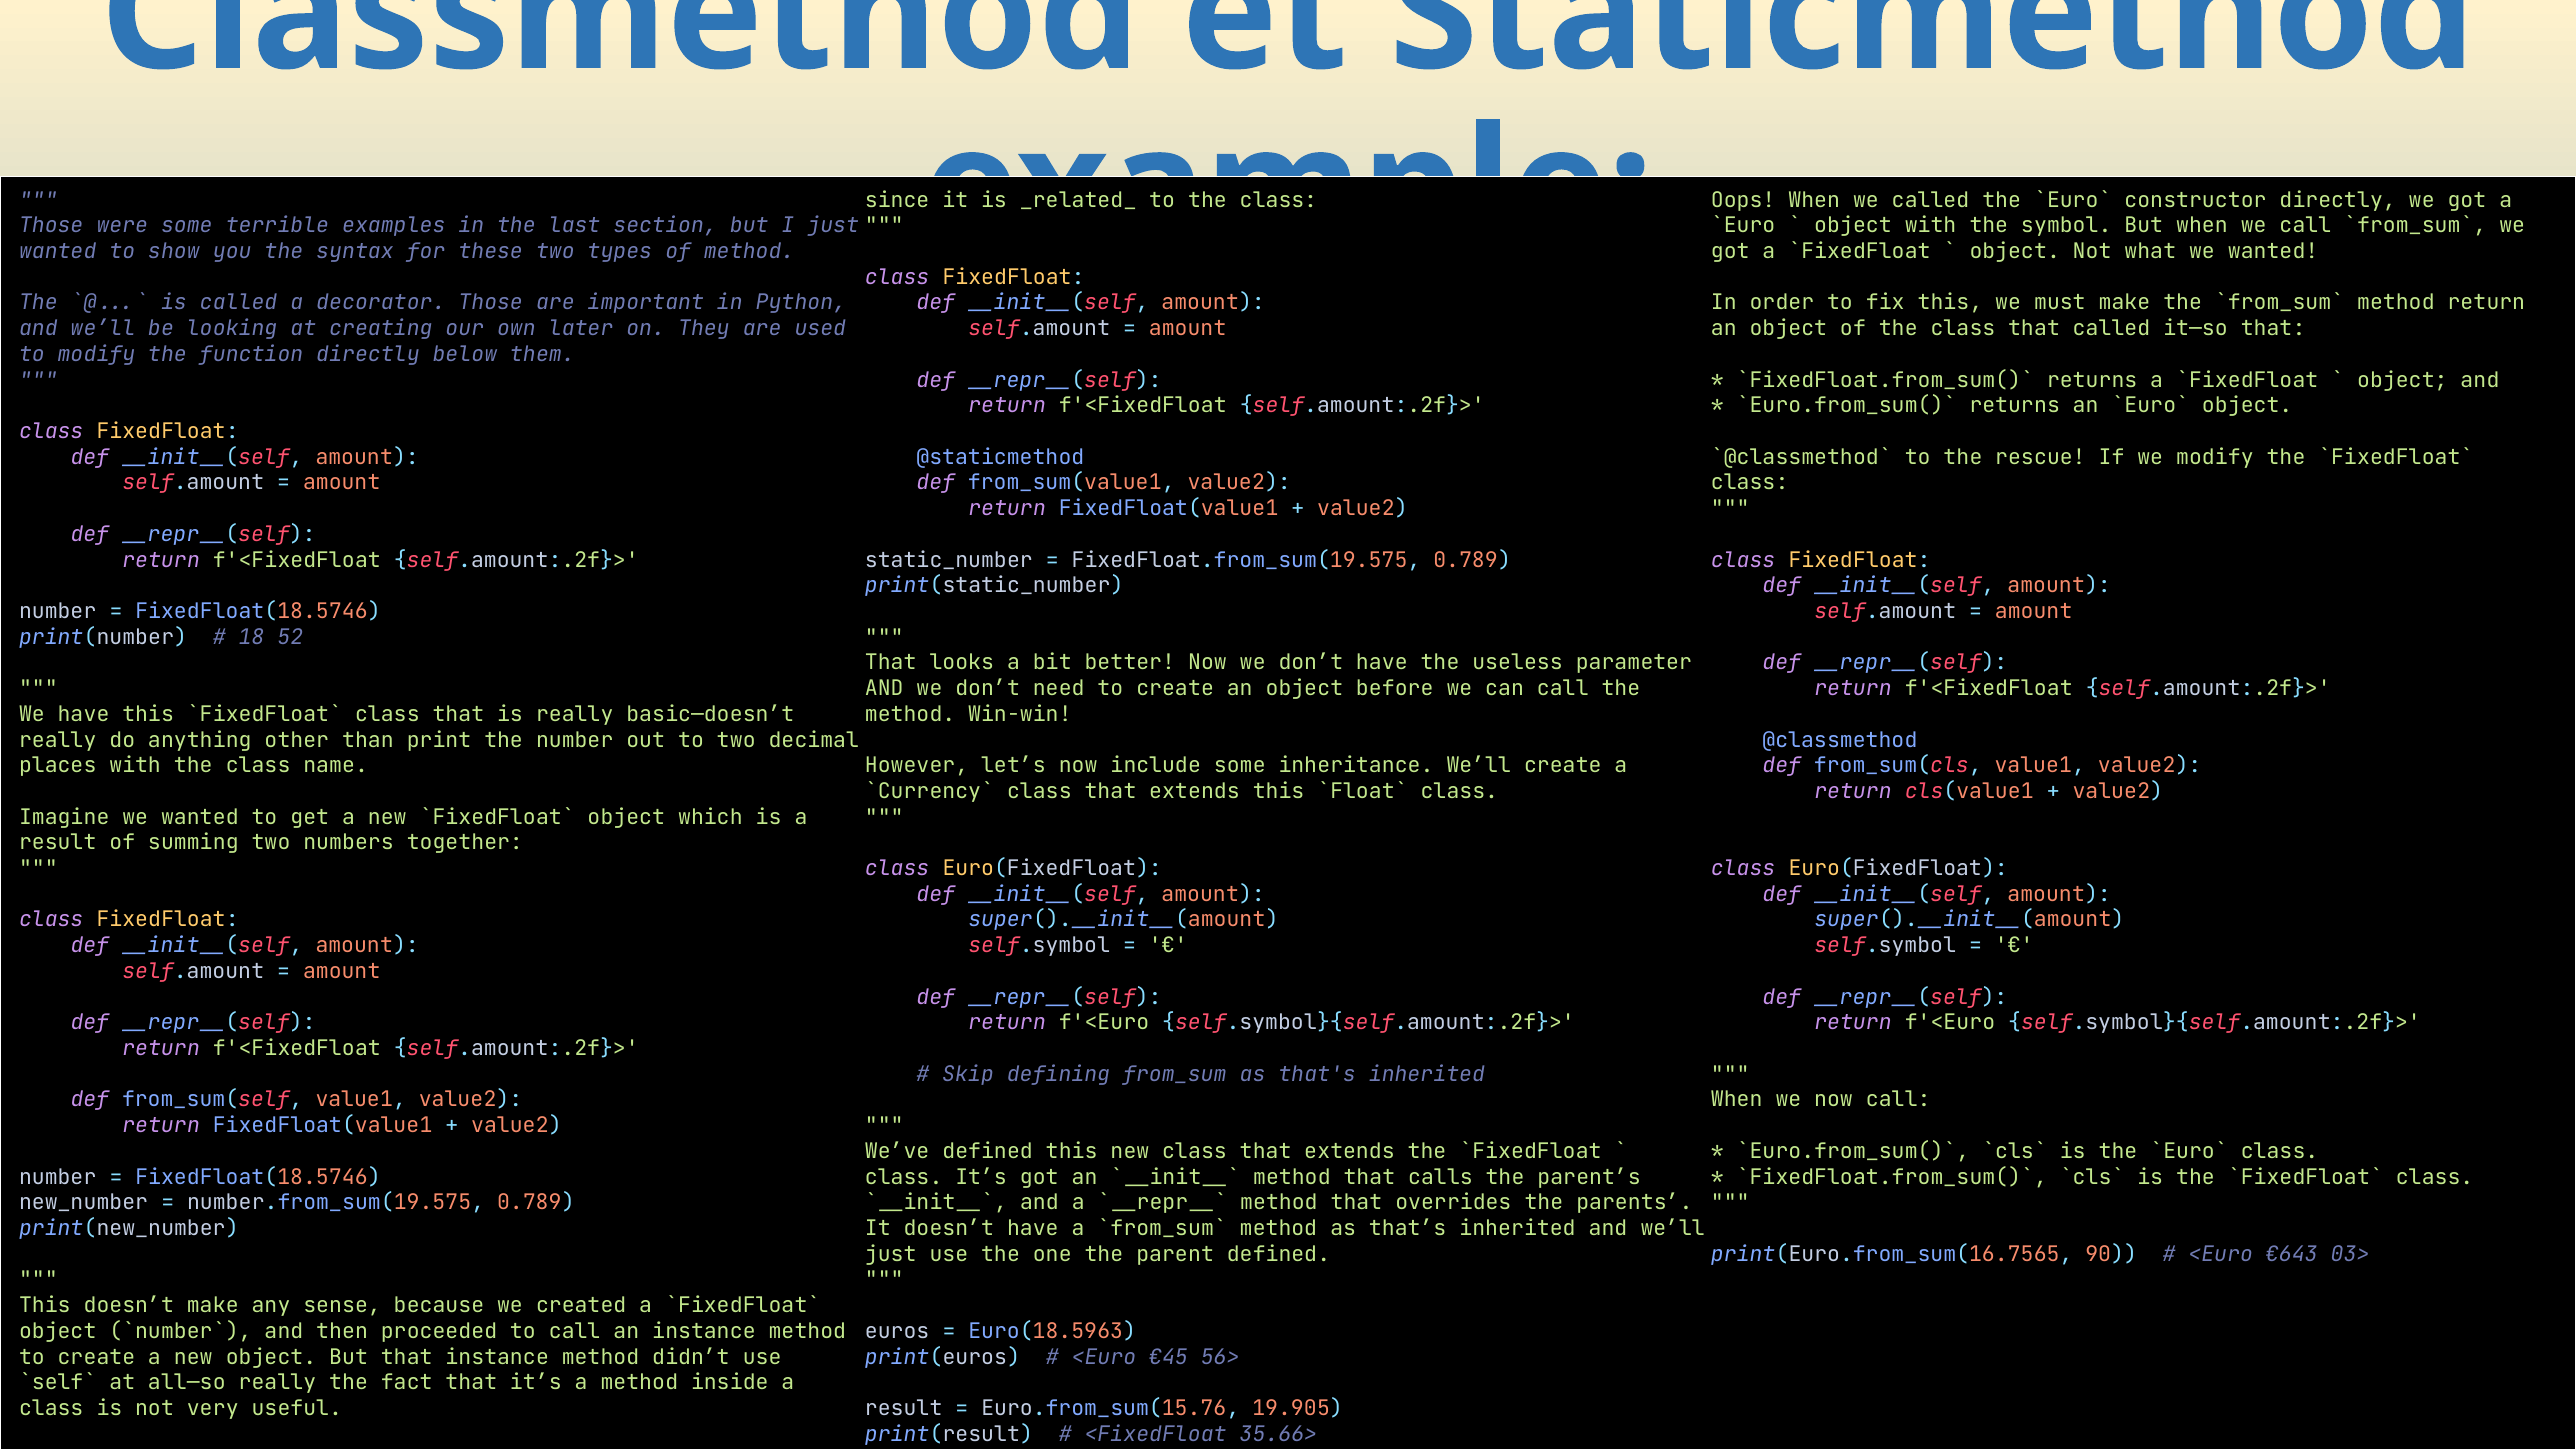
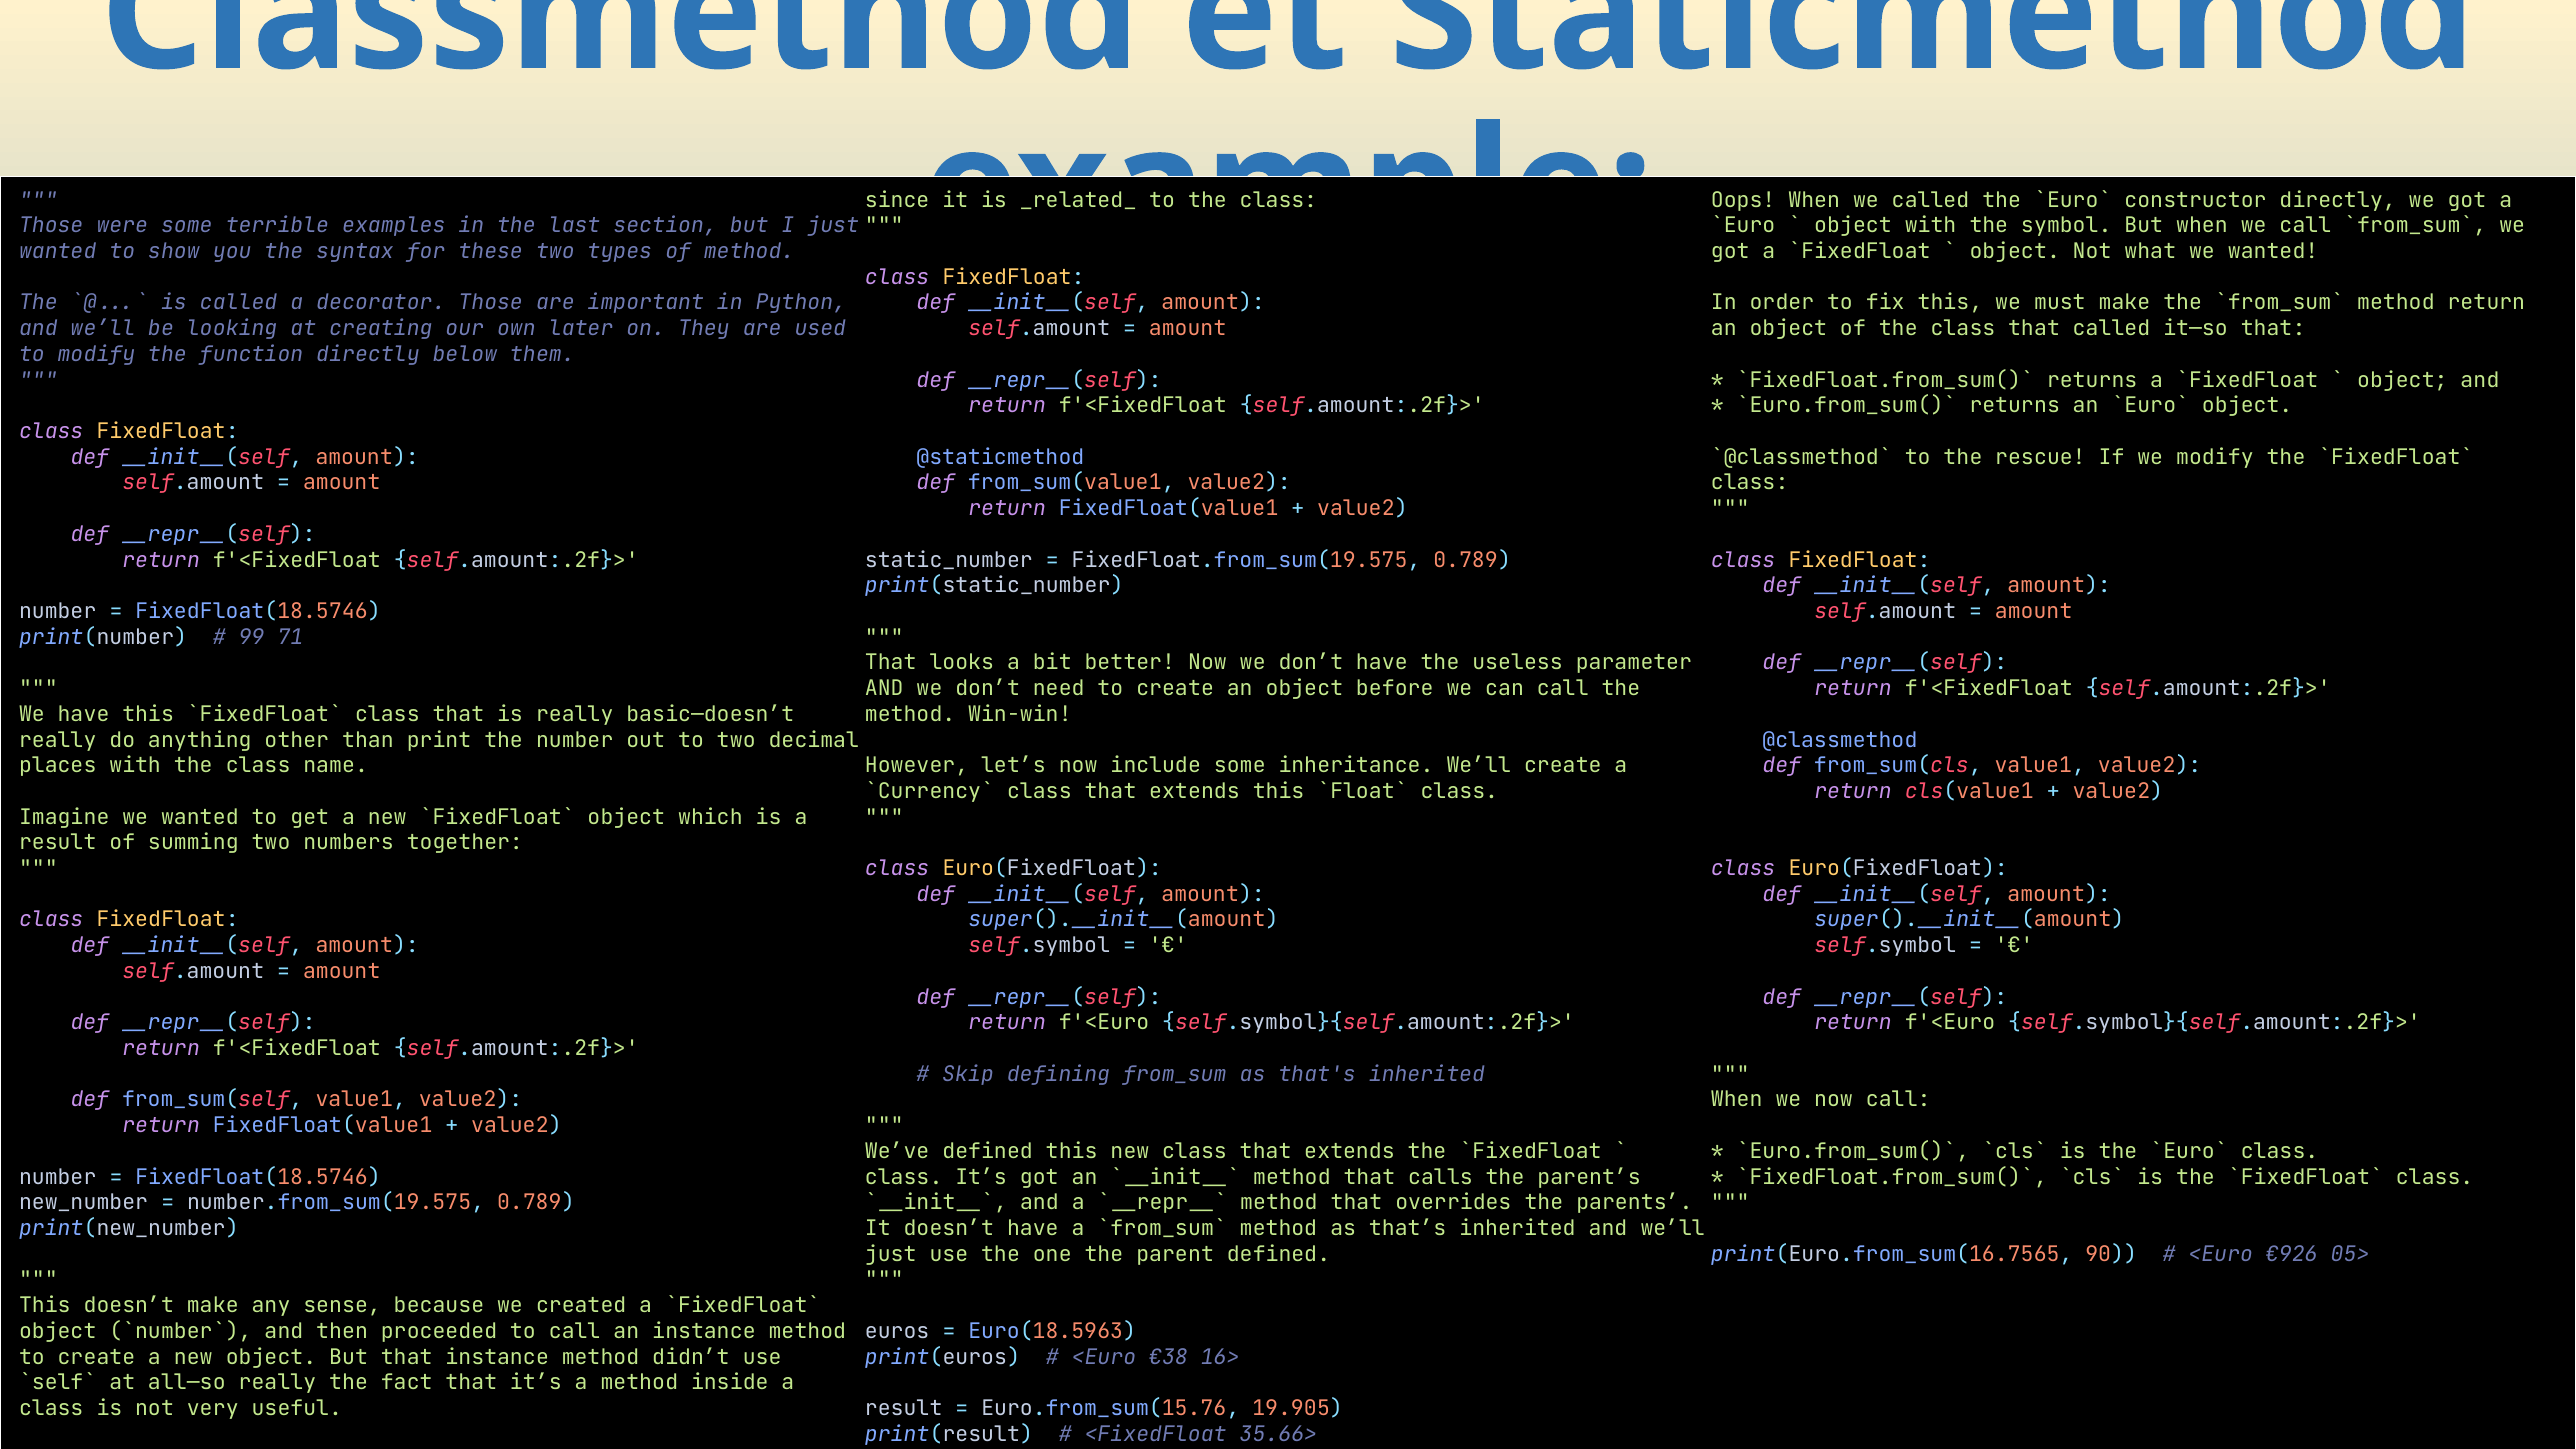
18.52: 18.52 -> 99.71
€643.03>: €643.03> -> €926.05>
€45.56>: €45.56> -> €38.16>
